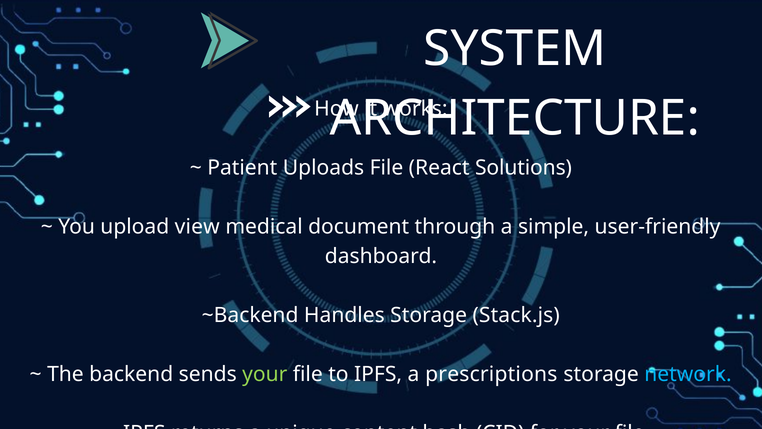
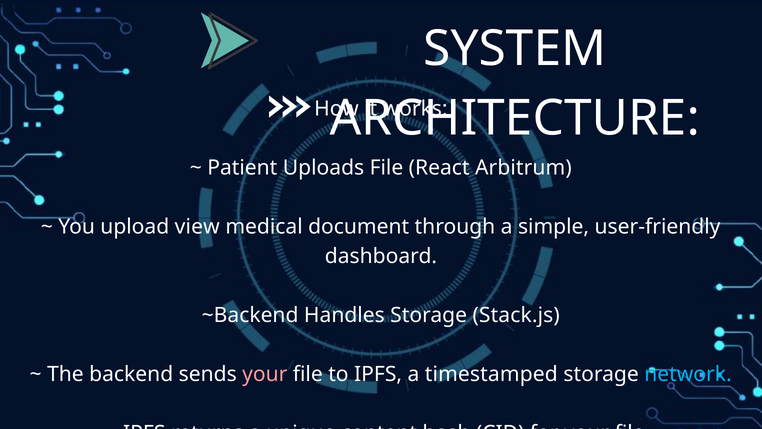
Solutions: Solutions -> Arbitrum
your at (265, 374) colour: light green -> pink
prescriptions: prescriptions -> timestamped
